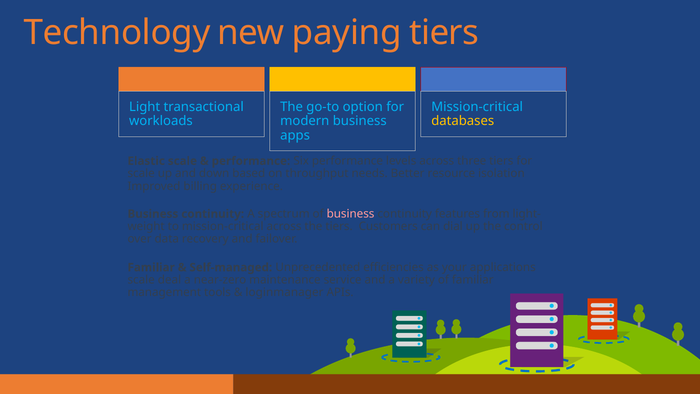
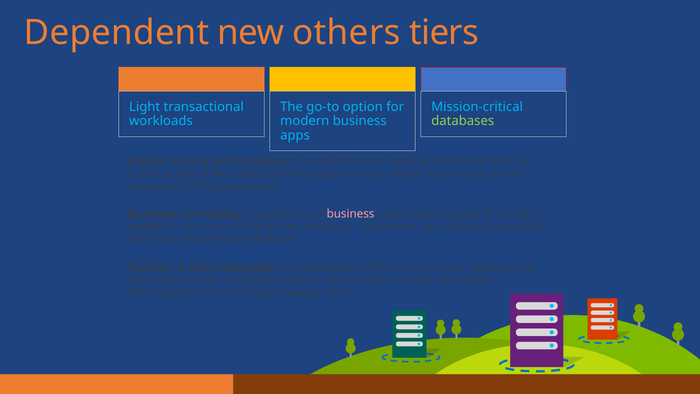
Technology: Technology -> Dependent
paying: paying -> others
databases colour: yellow -> light green
